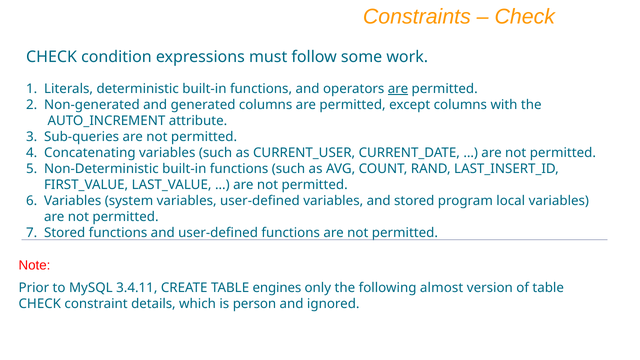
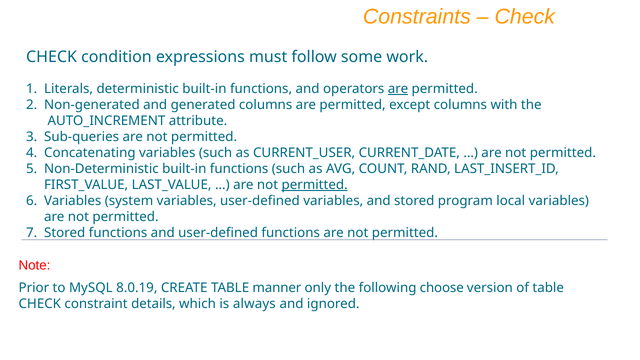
permitted at (315, 185) underline: none -> present
3.4.11: 3.4.11 -> 8.0.19
engines: engines -> manner
almost: almost -> choose
person: person -> always
